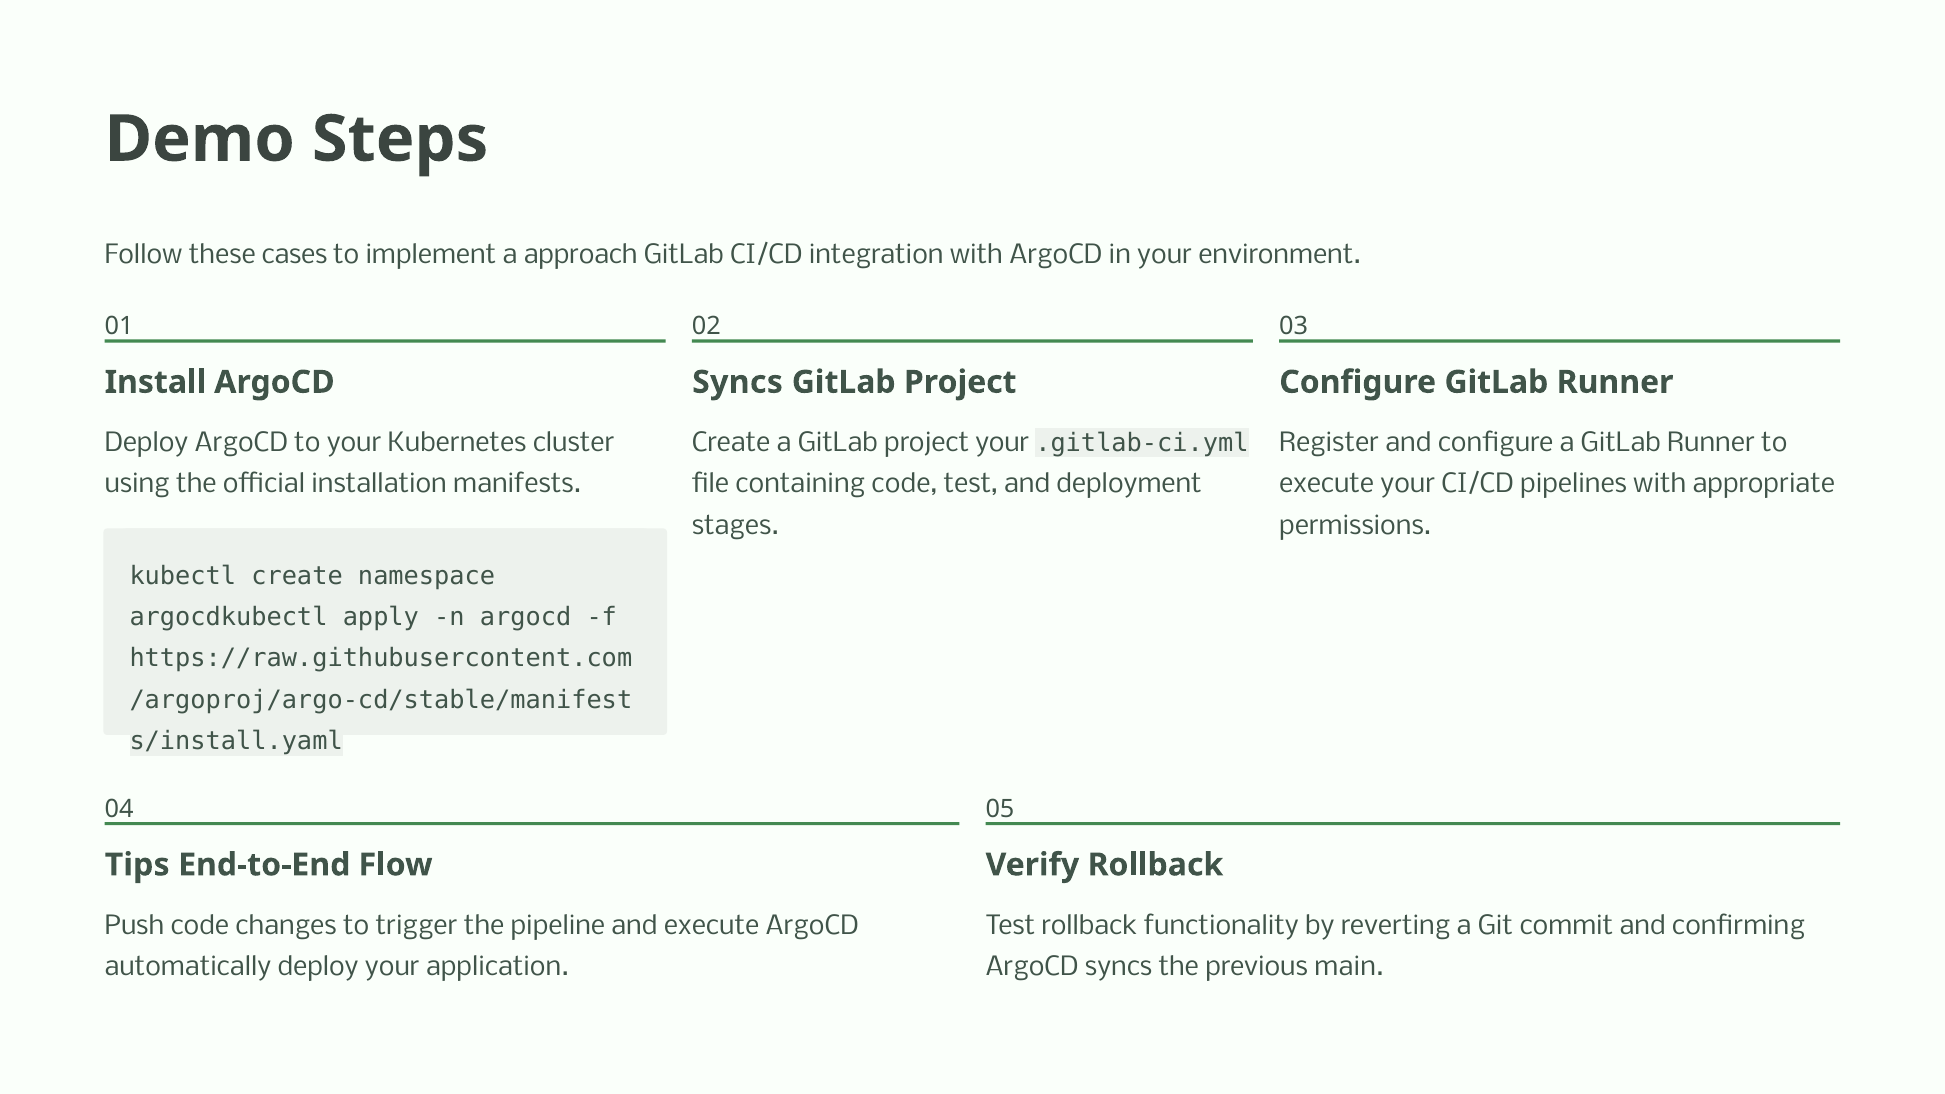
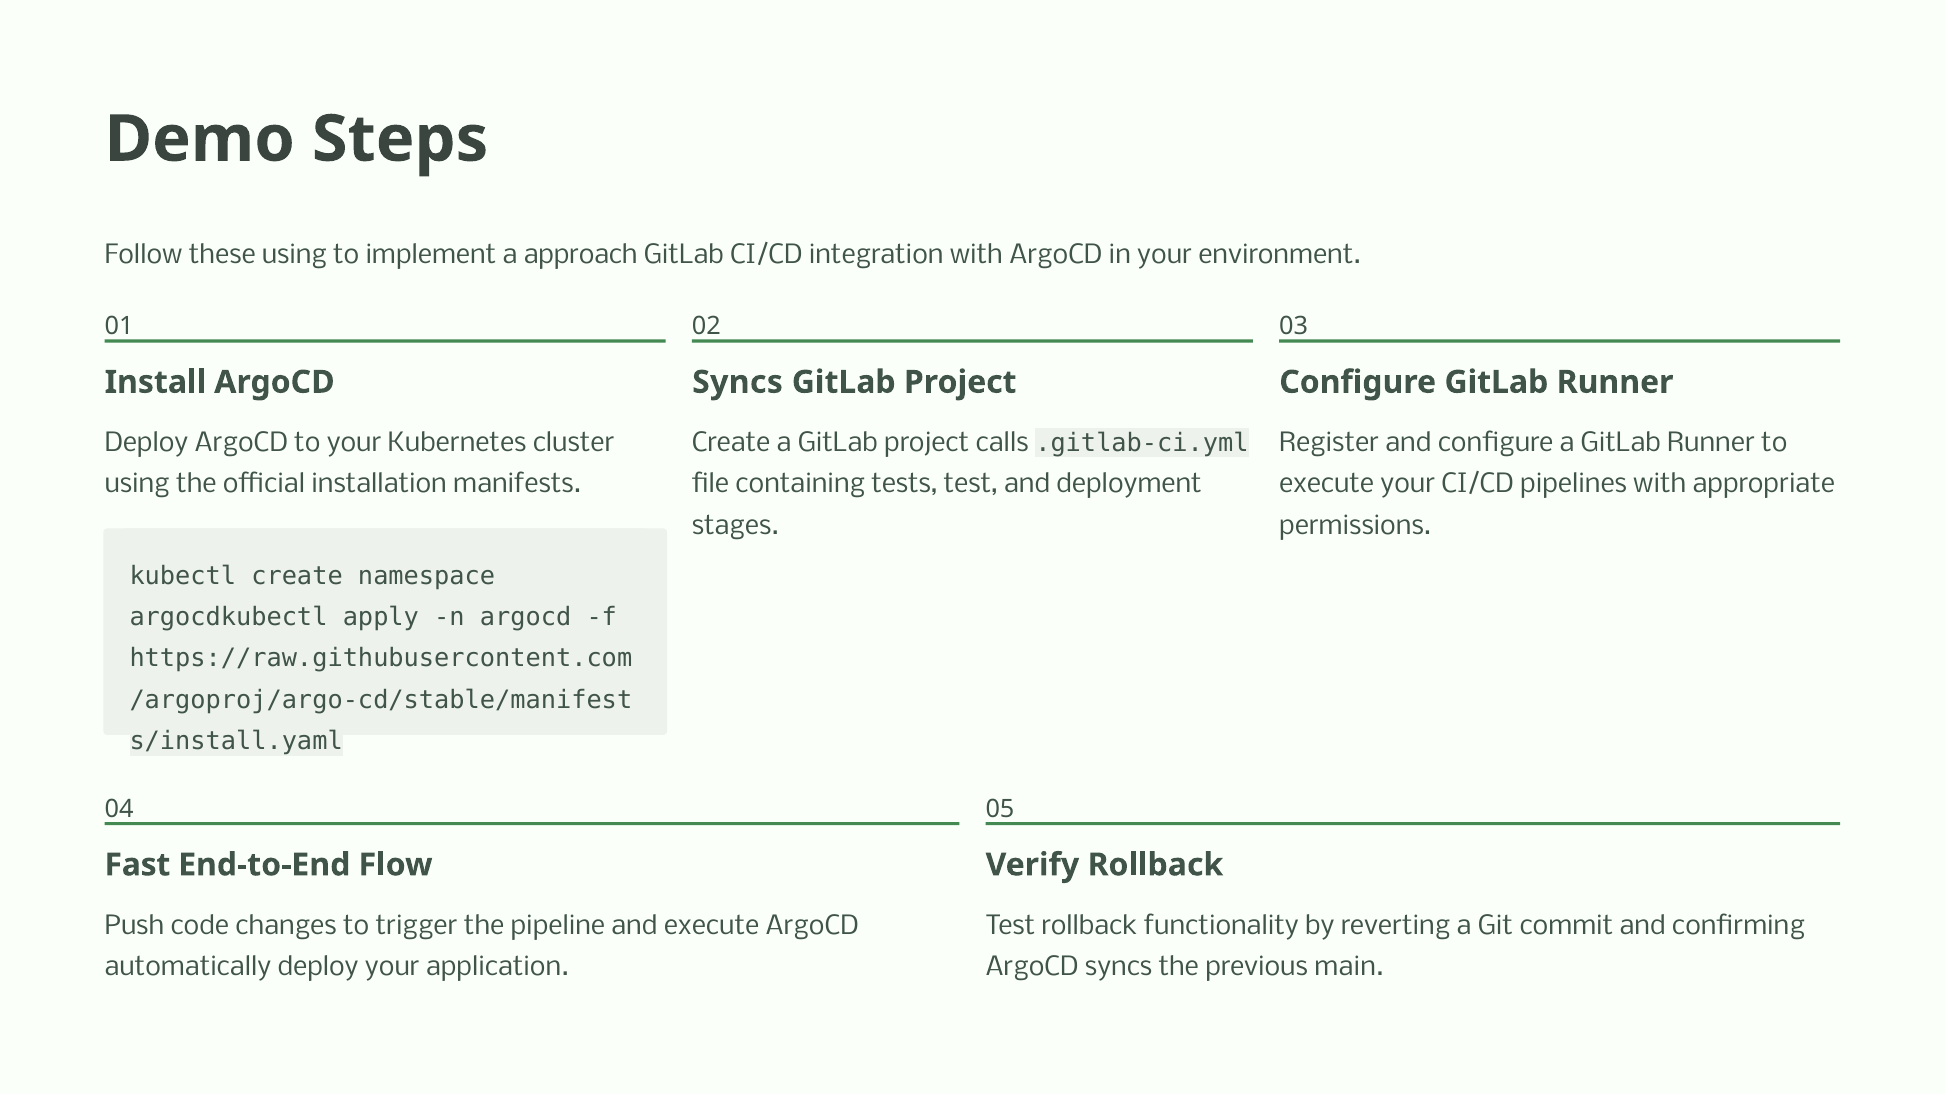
these cases: cases -> using
project your: your -> calls
containing code: code -> tests
Tips: Tips -> Fast
